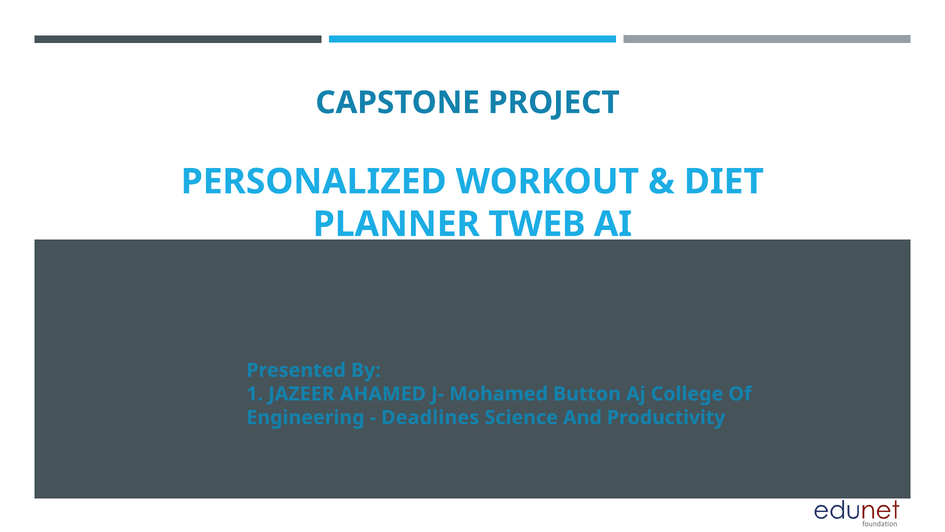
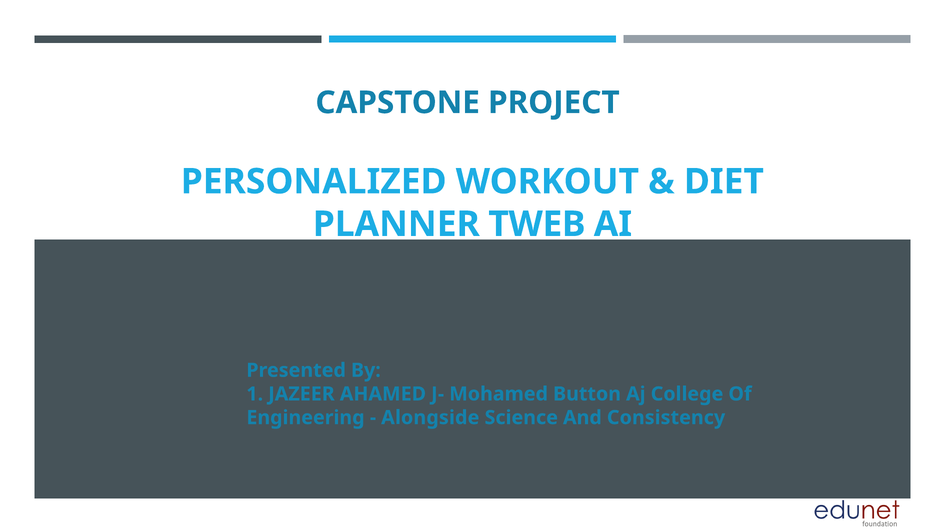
Deadlines: Deadlines -> Alongside
Productivity: Productivity -> Consistency
